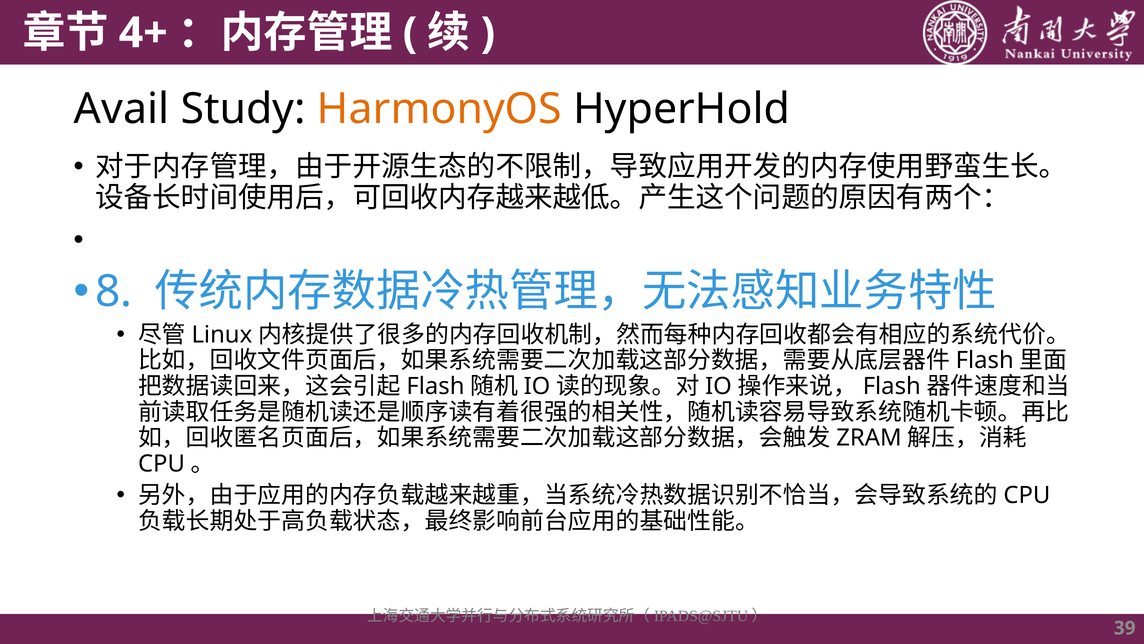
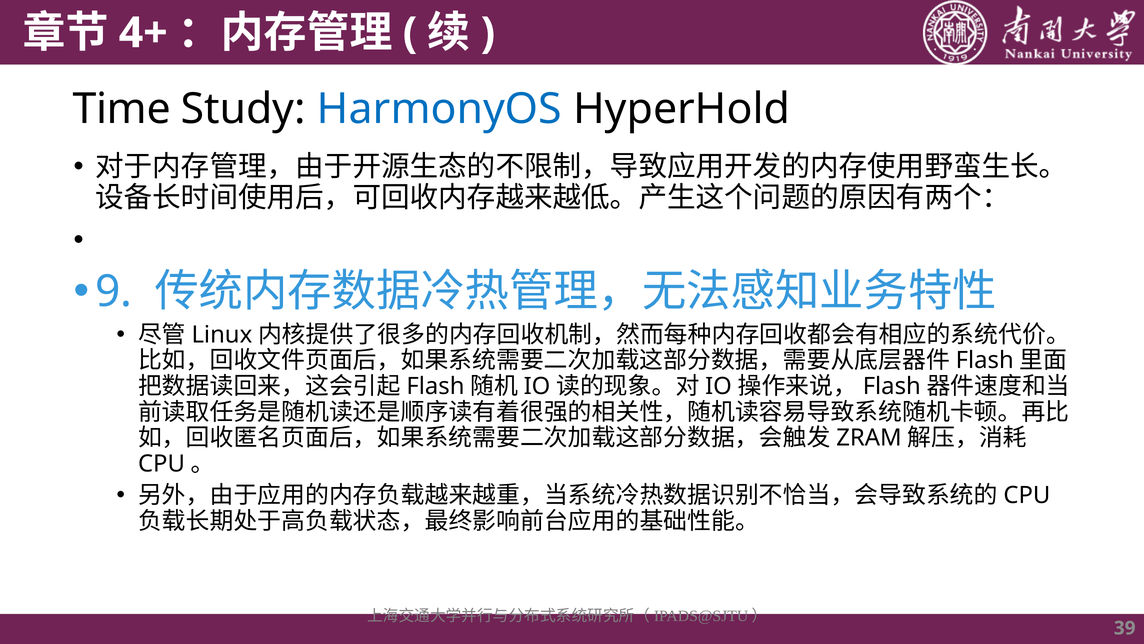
Avail: Avail -> Time
HarmonyOS colour: orange -> blue
8: 8 -> 9
